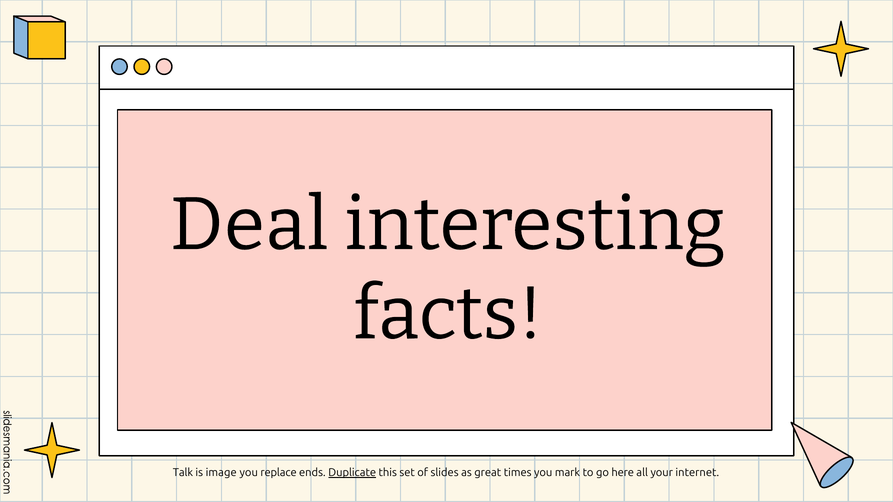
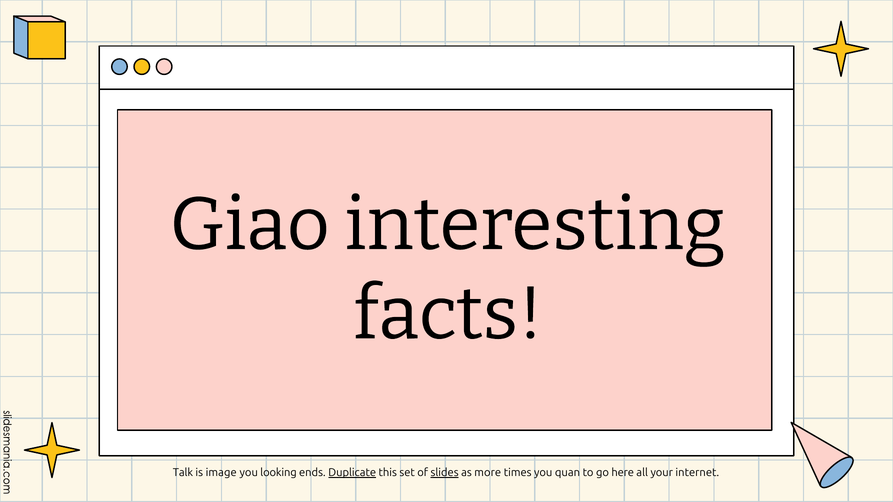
Deal: Deal -> Giao
replace: replace -> looking
slides underline: none -> present
great: great -> more
mark: mark -> quan
